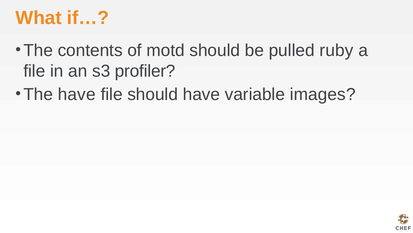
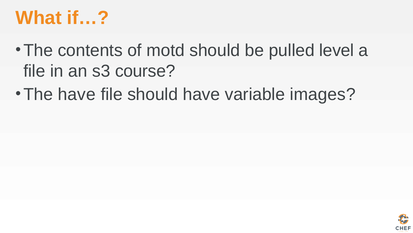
ruby: ruby -> level
profiler: profiler -> course
